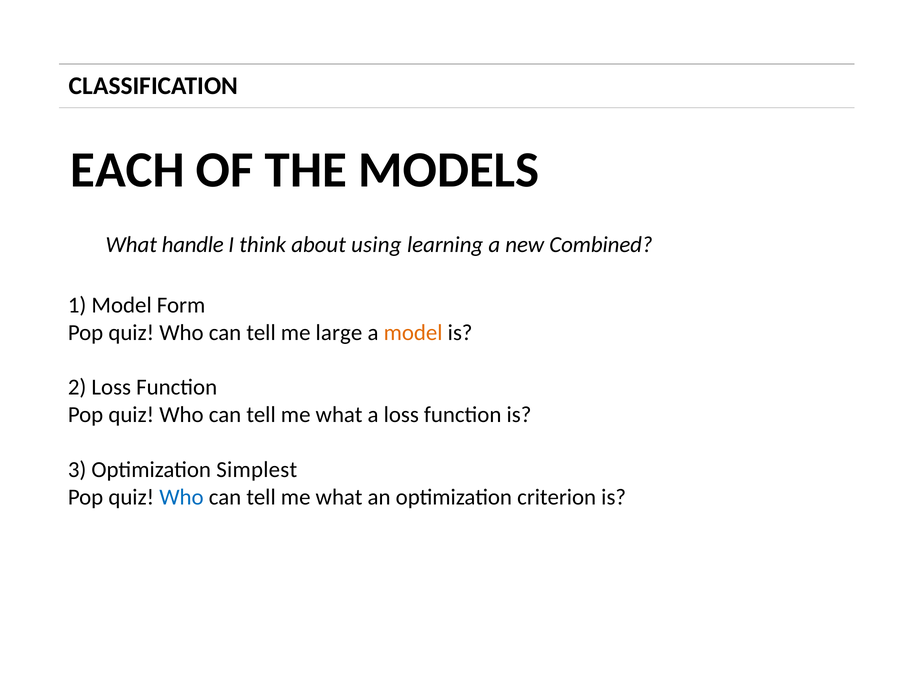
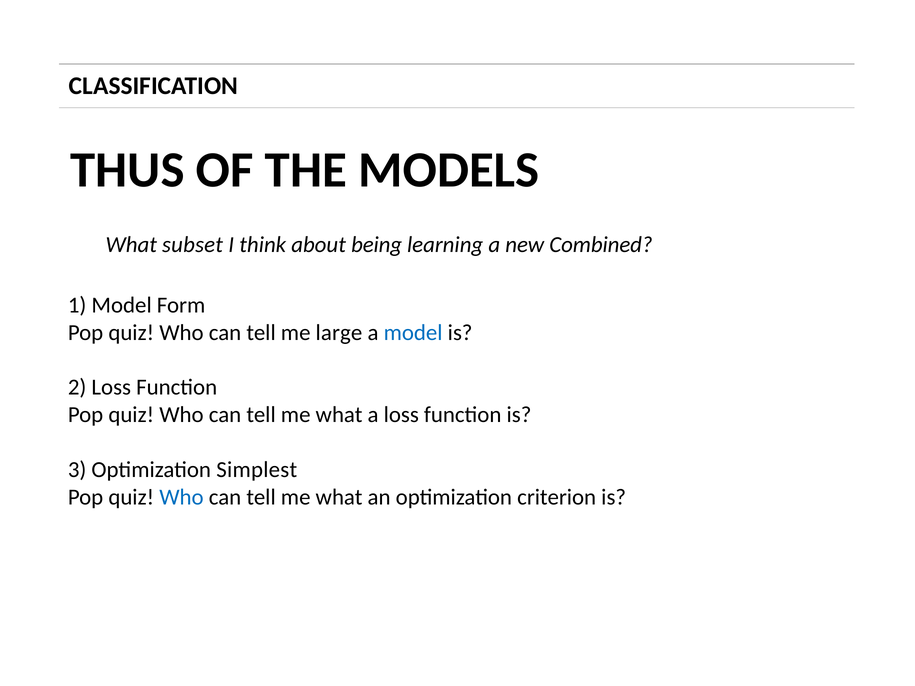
EACH: EACH -> THUS
handle: handle -> subset
using: using -> being
model at (413, 333) colour: orange -> blue
